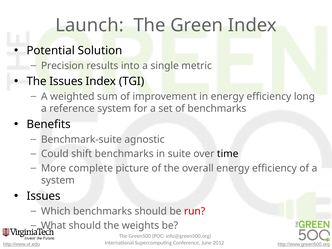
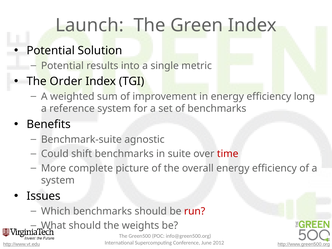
Precision at (62, 66): Precision -> Potential
The Issues: Issues -> Order
time colour: black -> red
